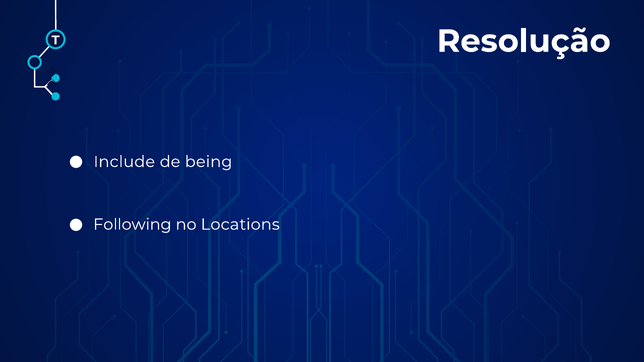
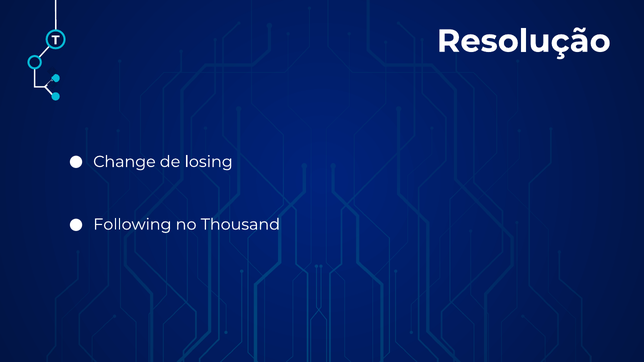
Include: Include -> Change
being: being -> losing
Locations: Locations -> Thousand
